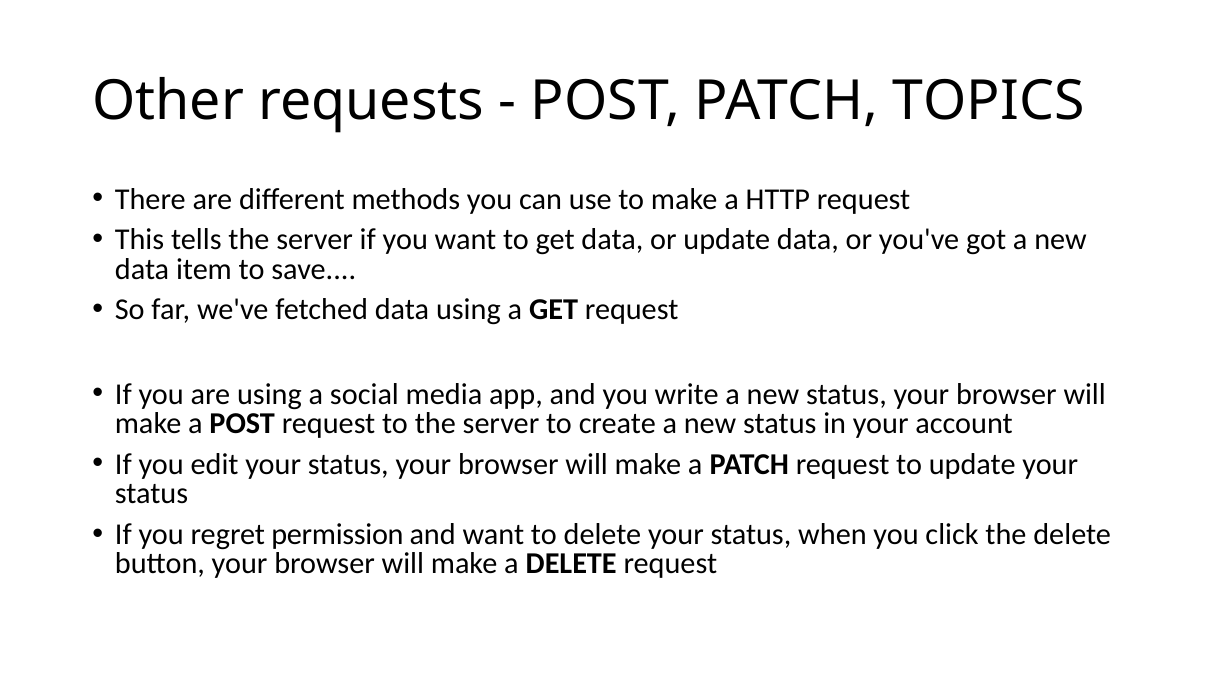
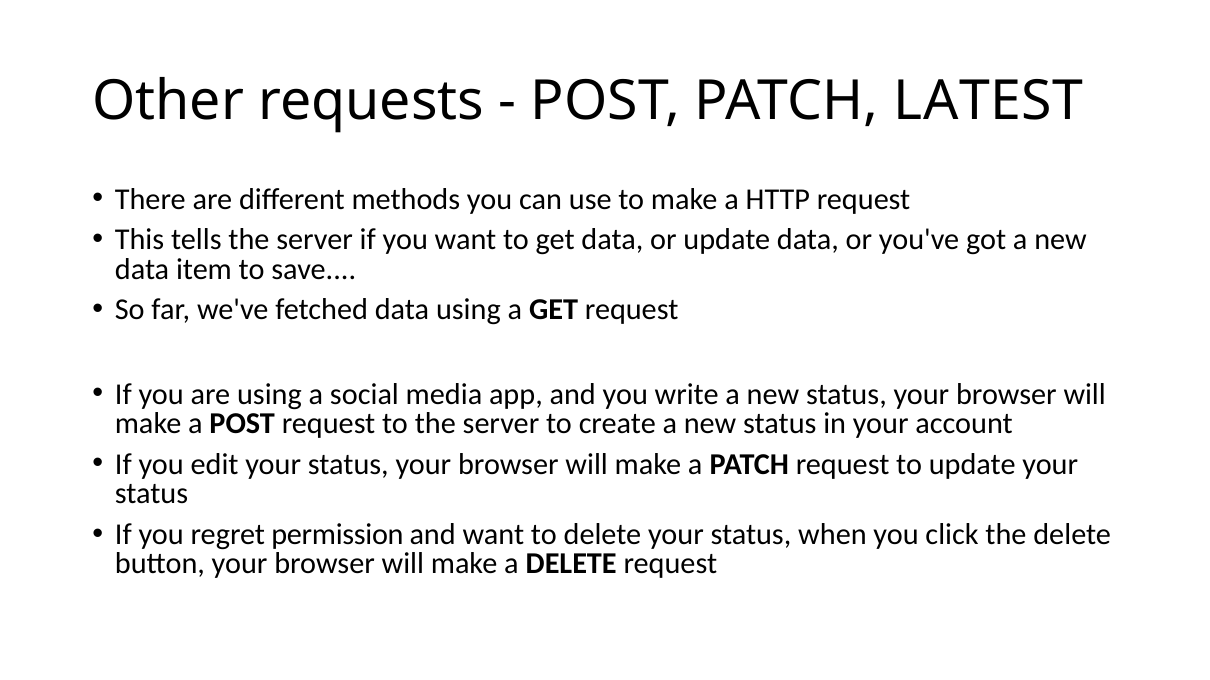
TOPICS: TOPICS -> LATEST
